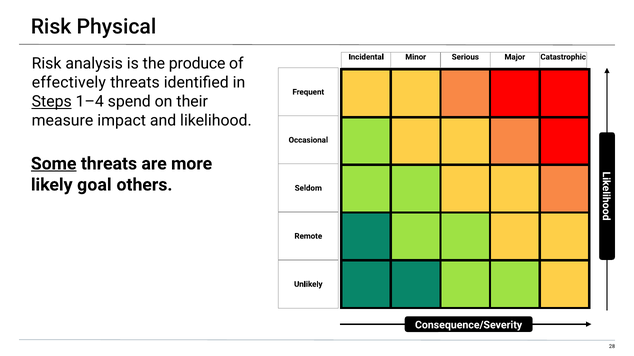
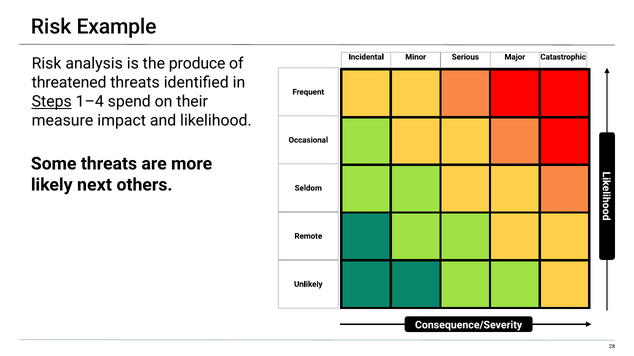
Physical: Physical -> Example
effectively: effectively -> threatened
Some underline: present -> none
goal: goal -> next
